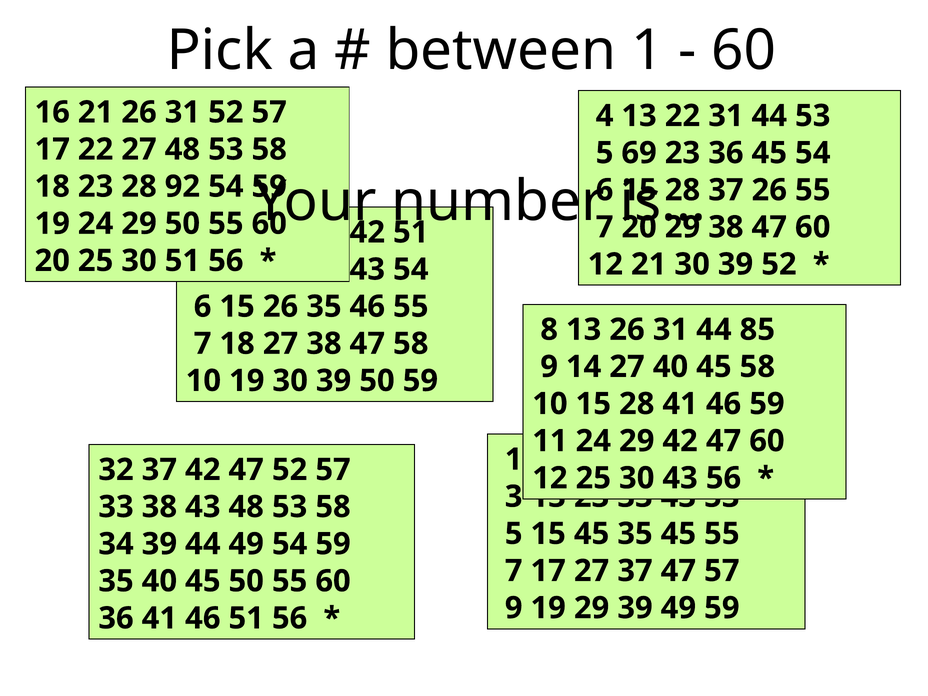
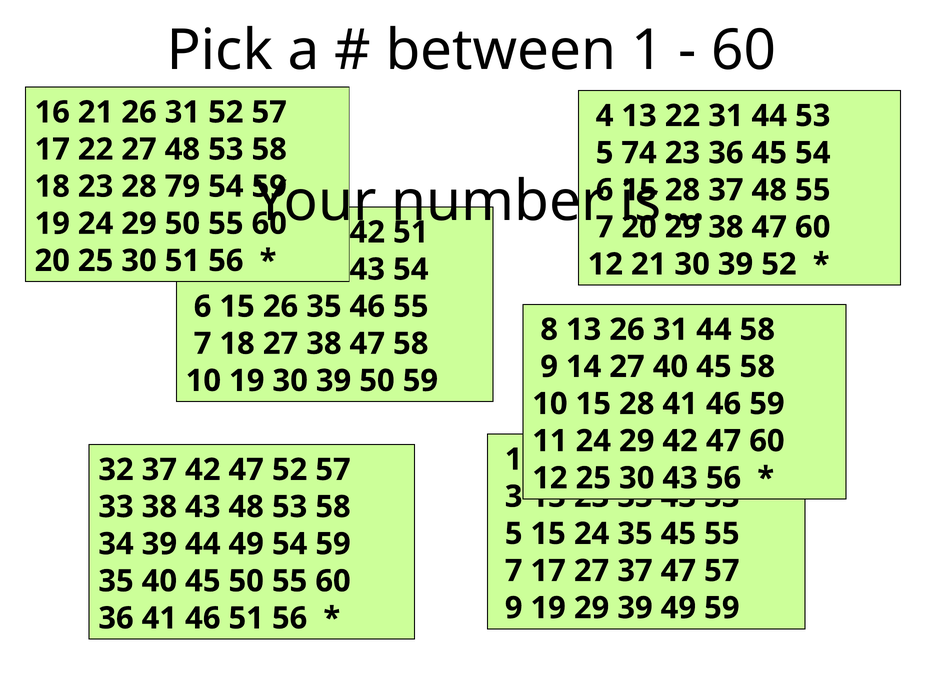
69: 69 -> 74
92: 92 -> 79
37 26: 26 -> 48
44 85: 85 -> 58
15 45: 45 -> 24
